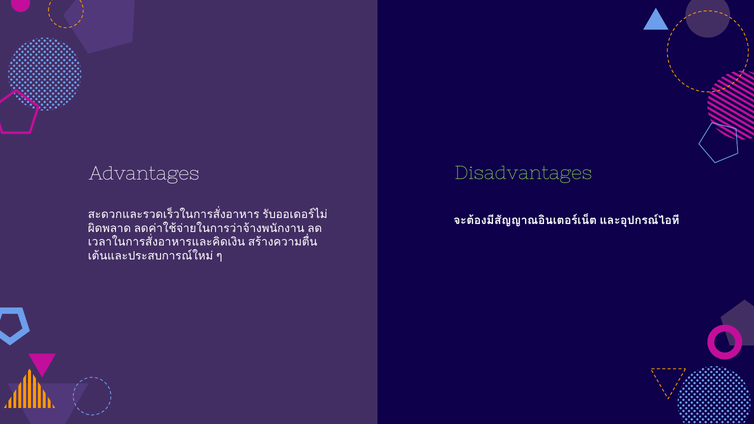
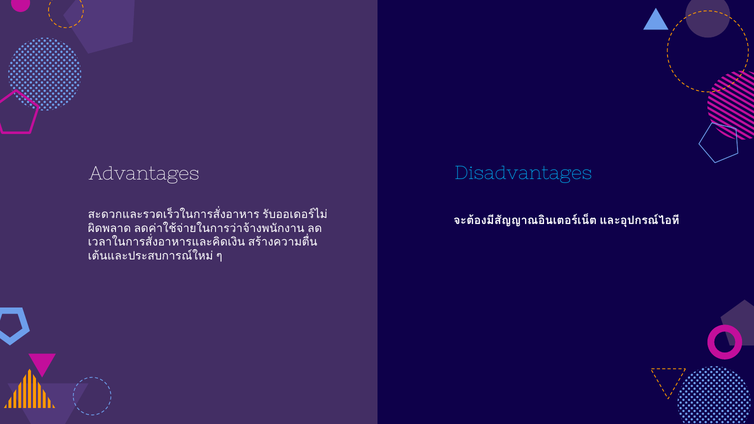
Disadvantages colour: light green -> light blue
